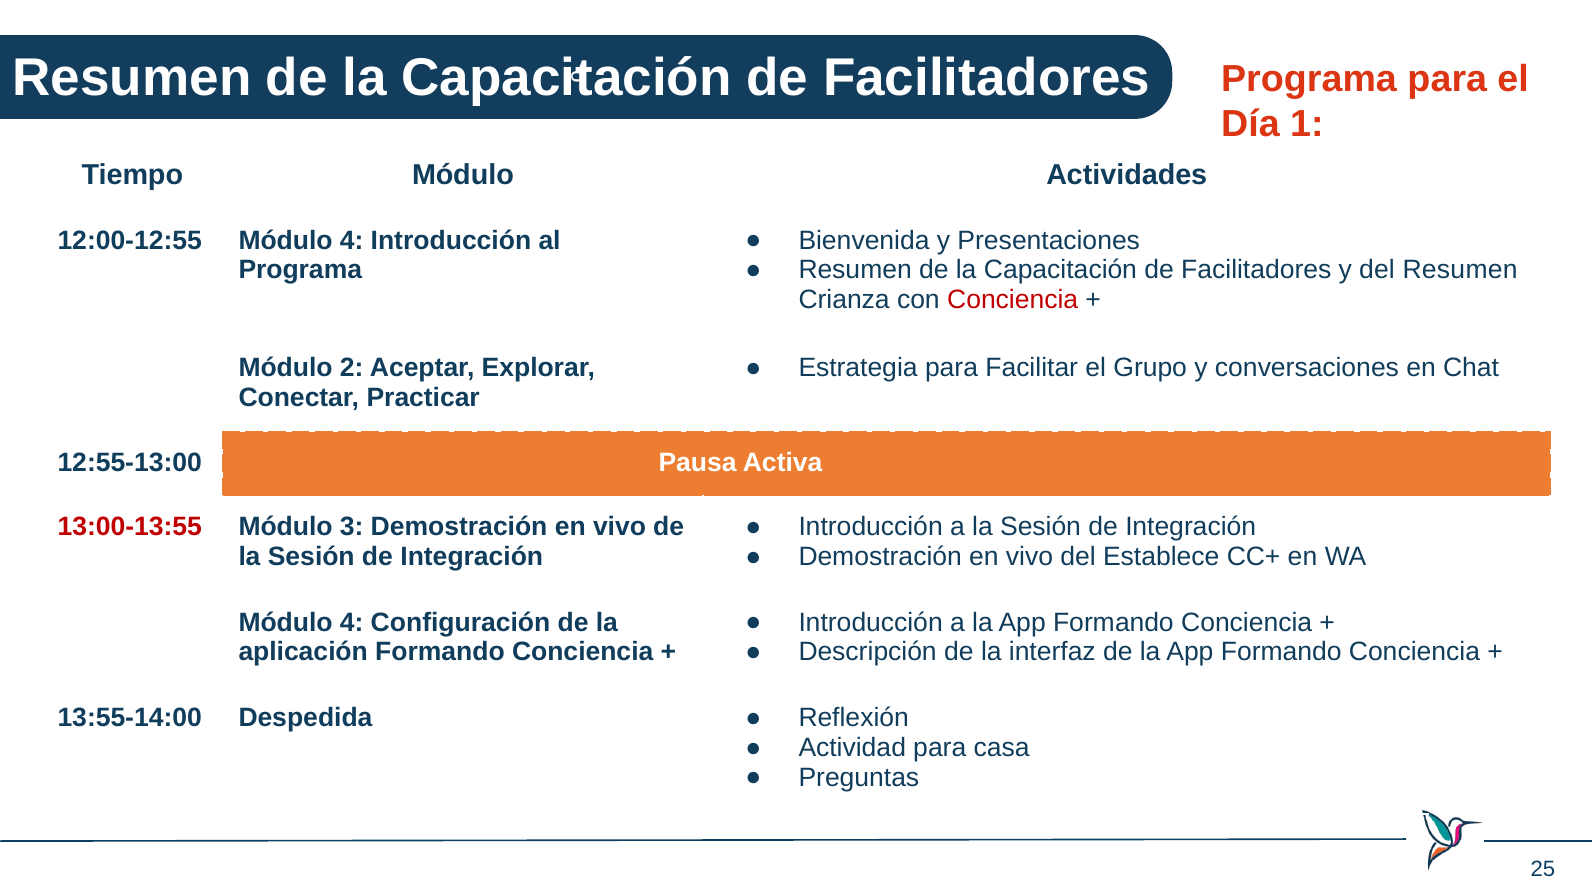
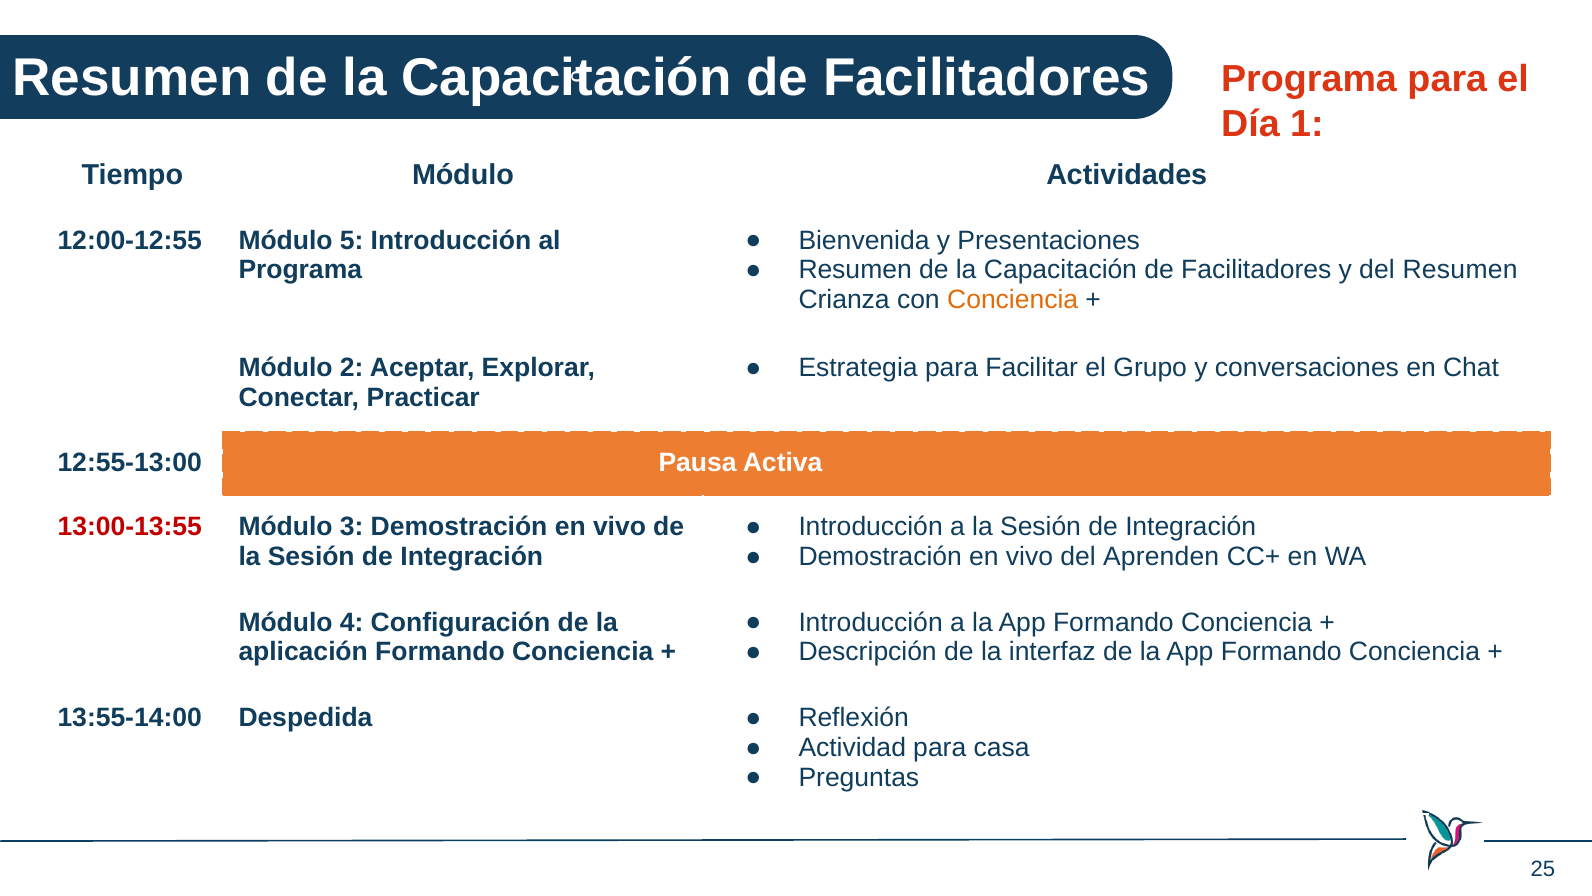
12:00-12:55 Módulo 4: 4 -> 5
Conciencia at (1013, 300) colour: red -> orange
Establece: Establece -> Aprenden
